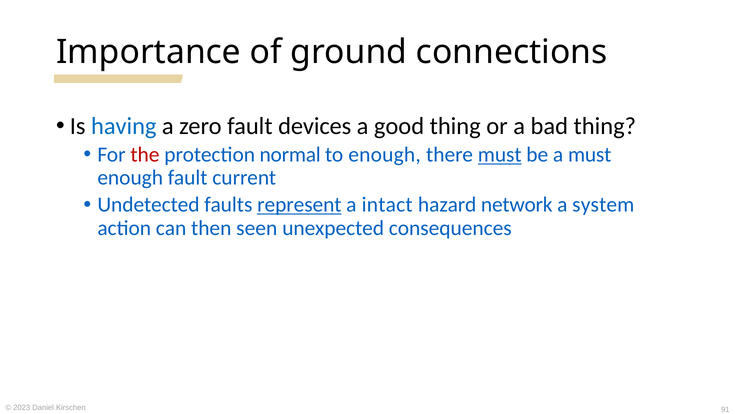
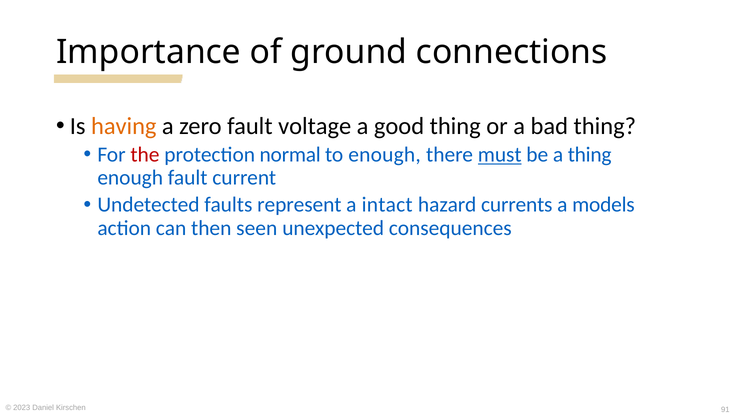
having colour: blue -> orange
devices: devices -> voltage
a must: must -> thing
represent underline: present -> none
network: network -> currents
system: system -> models
